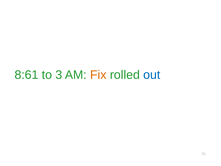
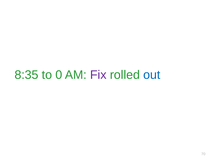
8:61: 8:61 -> 8:35
3: 3 -> 0
Fix colour: orange -> purple
